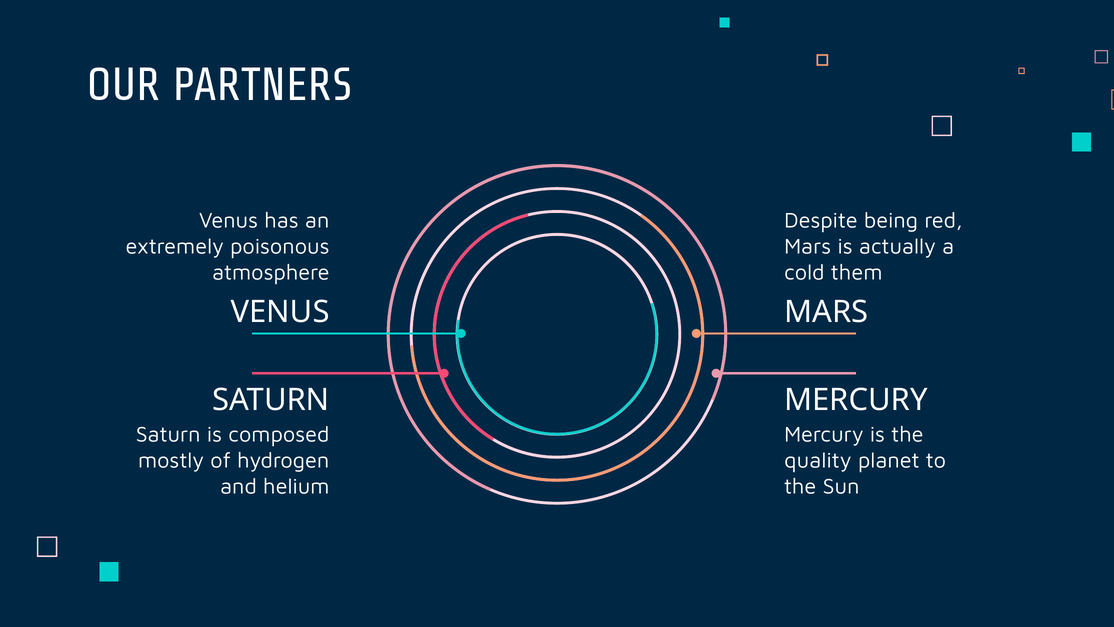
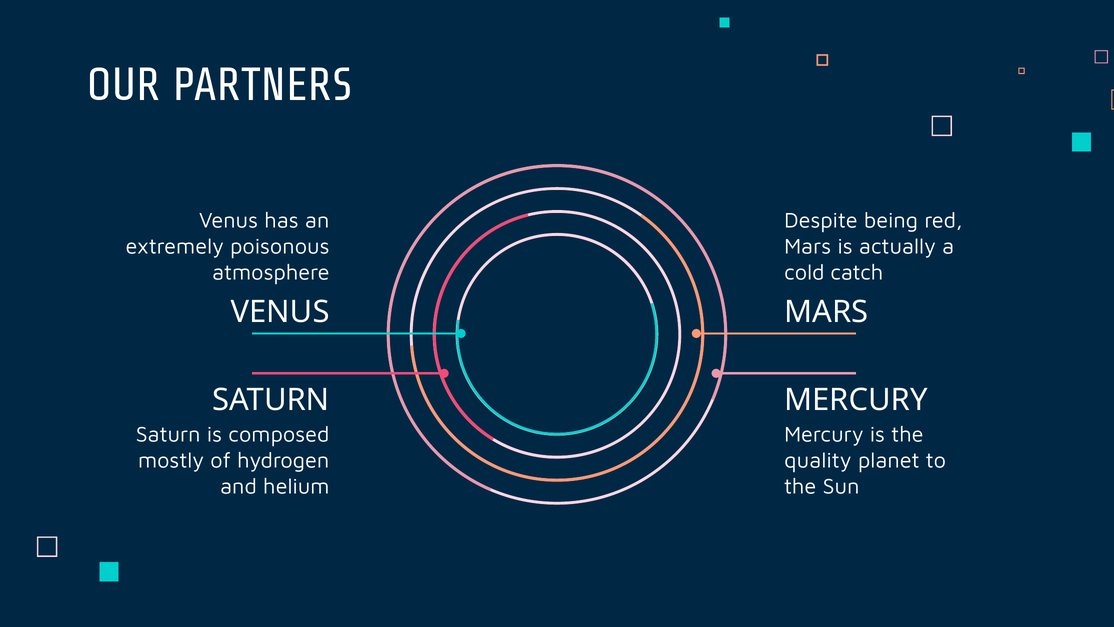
them: them -> catch
